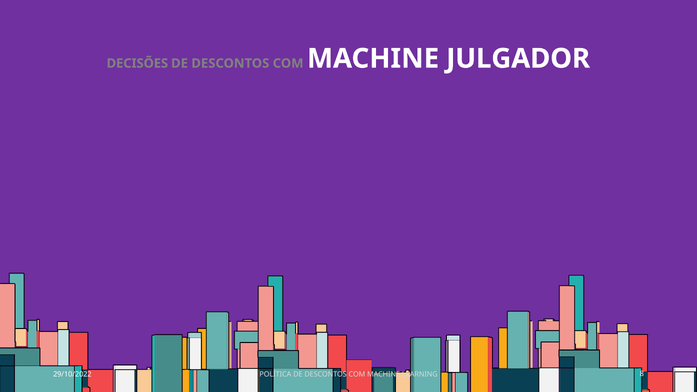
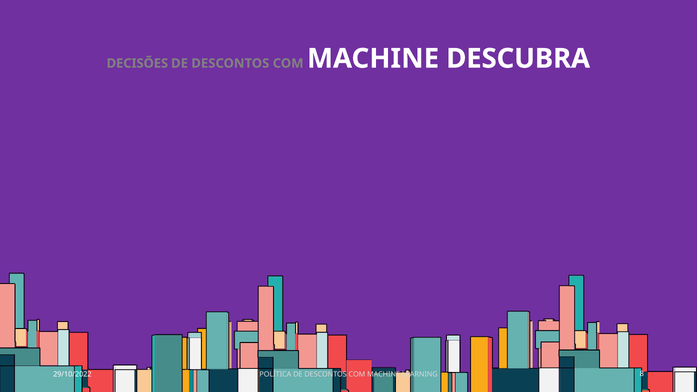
JULGADOR: JULGADOR -> DESCUBRA
